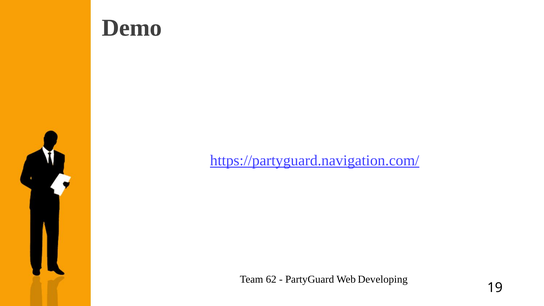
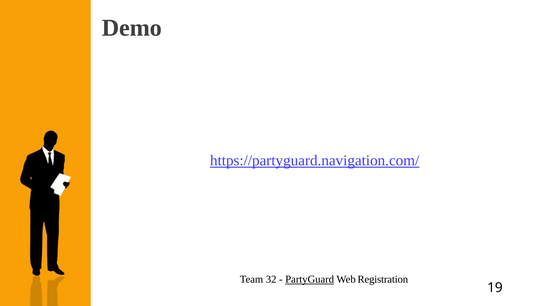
62: 62 -> 32
PartyGuard underline: none -> present
Developing: Developing -> Registration
